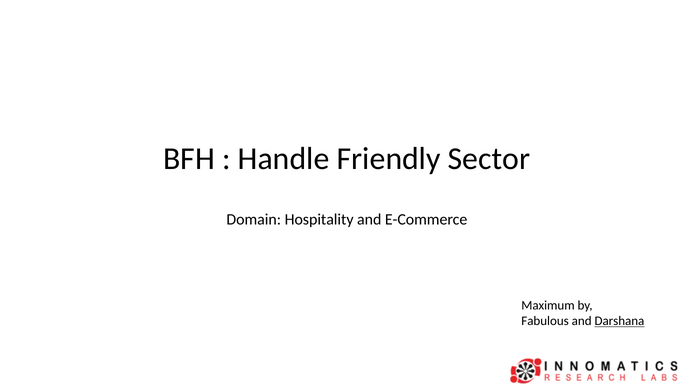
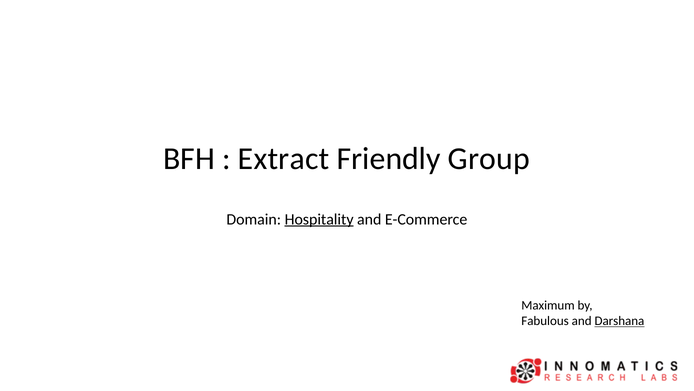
Handle: Handle -> Extract
Sector: Sector -> Group
Hospitality underline: none -> present
